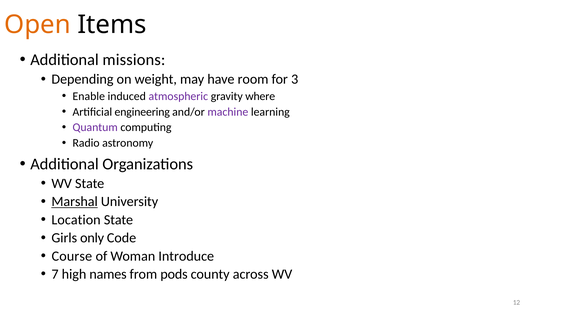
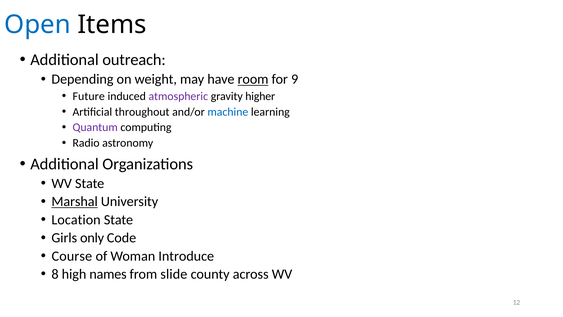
Open colour: orange -> blue
missions: missions -> outreach
room underline: none -> present
3: 3 -> 9
Enable: Enable -> Future
where: where -> higher
engineering: engineering -> throughout
machine colour: purple -> blue
7: 7 -> 8
pods: pods -> slide
